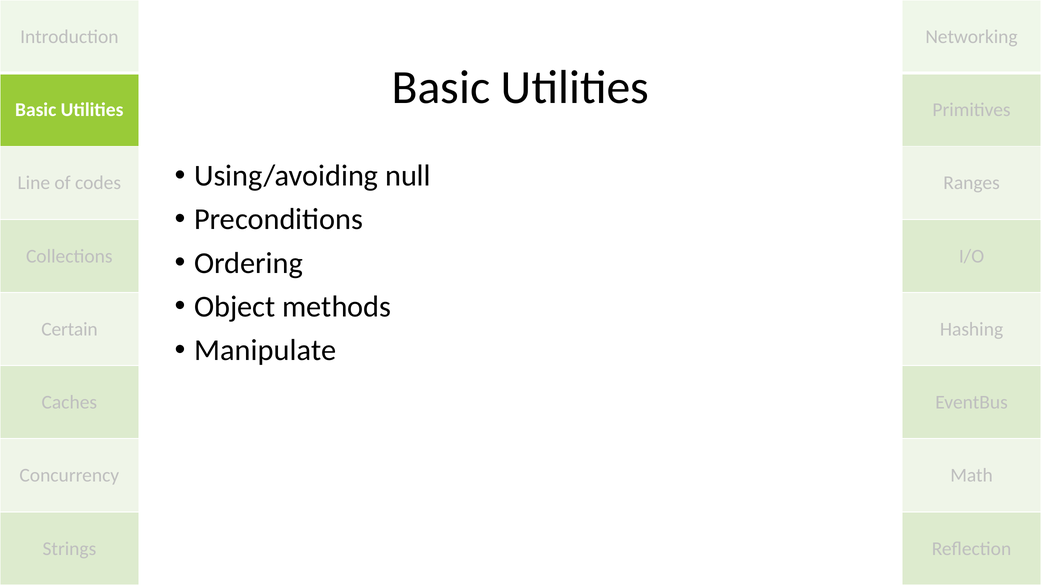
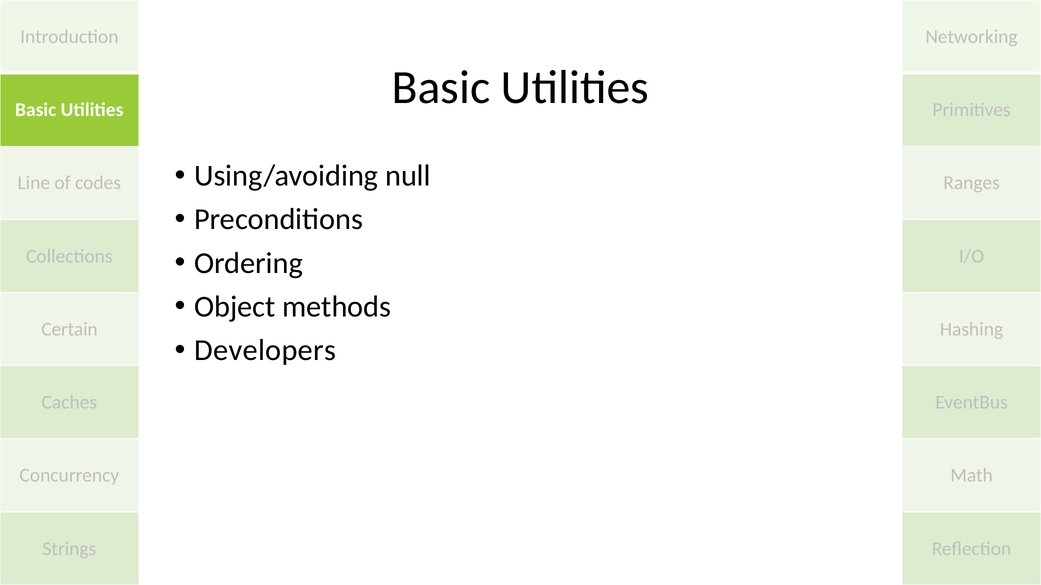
Manipulate: Manipulate -> Developers
